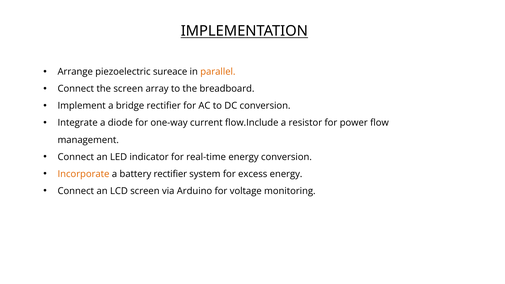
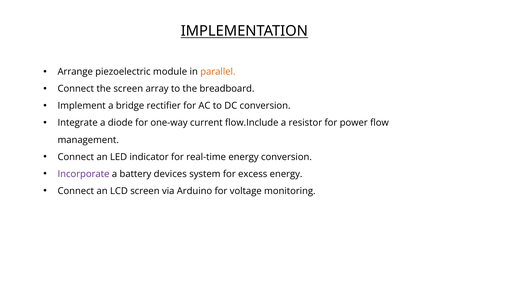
sureace: sureace -> module
Incorporate colour: orange -> purple
battery rectifier: rectifier -> devices
